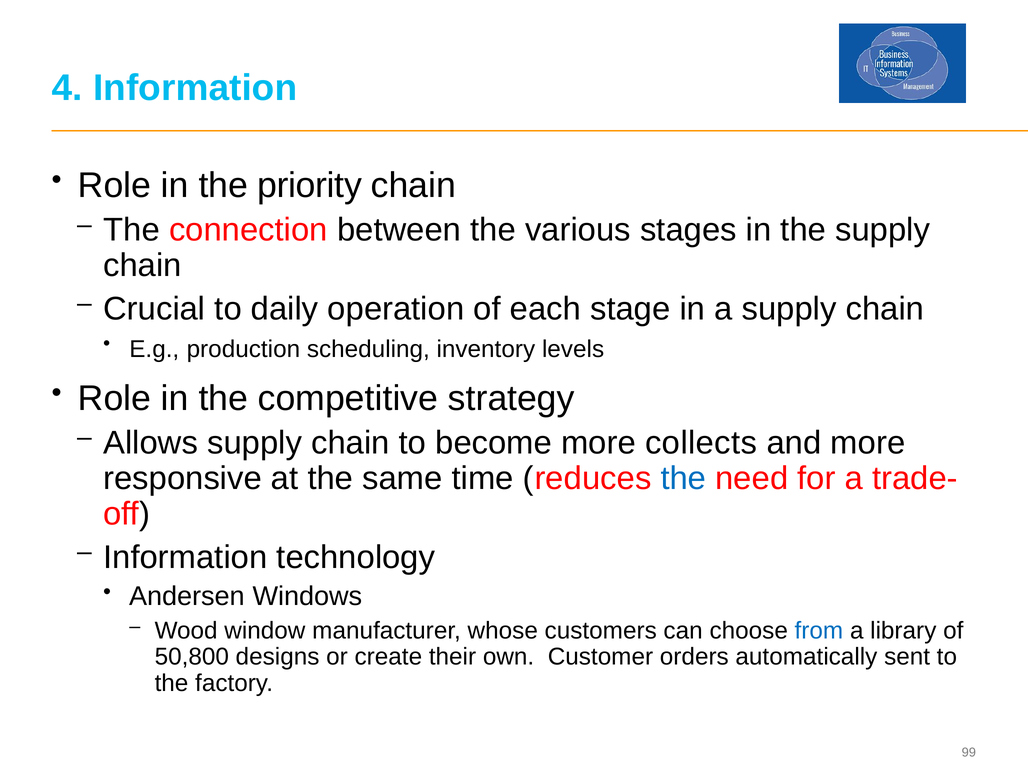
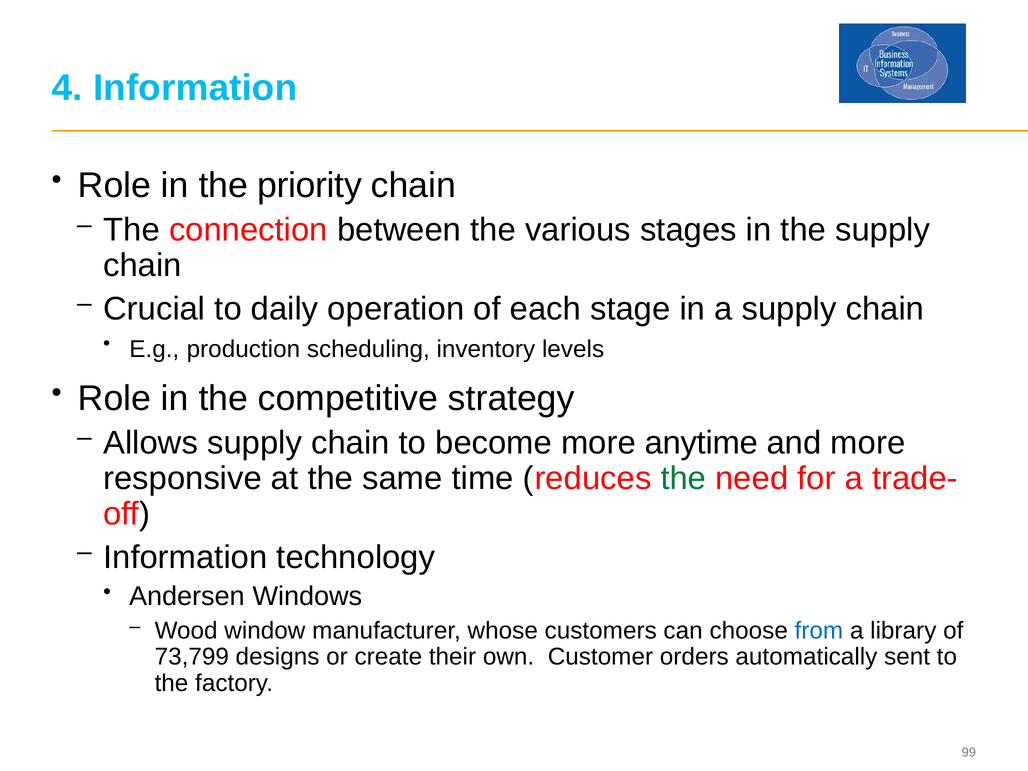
collects: collects -> anytime
the at (683, 479) colour: blue -> green
50,800: 50,800 -> 73,799
